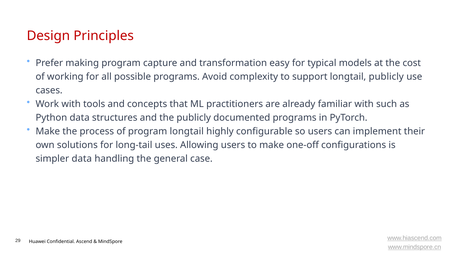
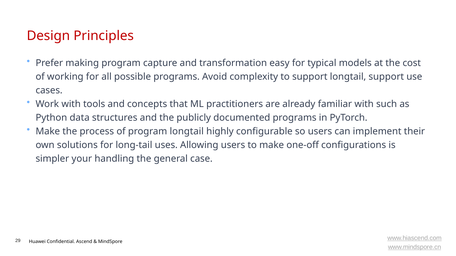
longtail publicly: publicly -> support
simpler data: data -> your
